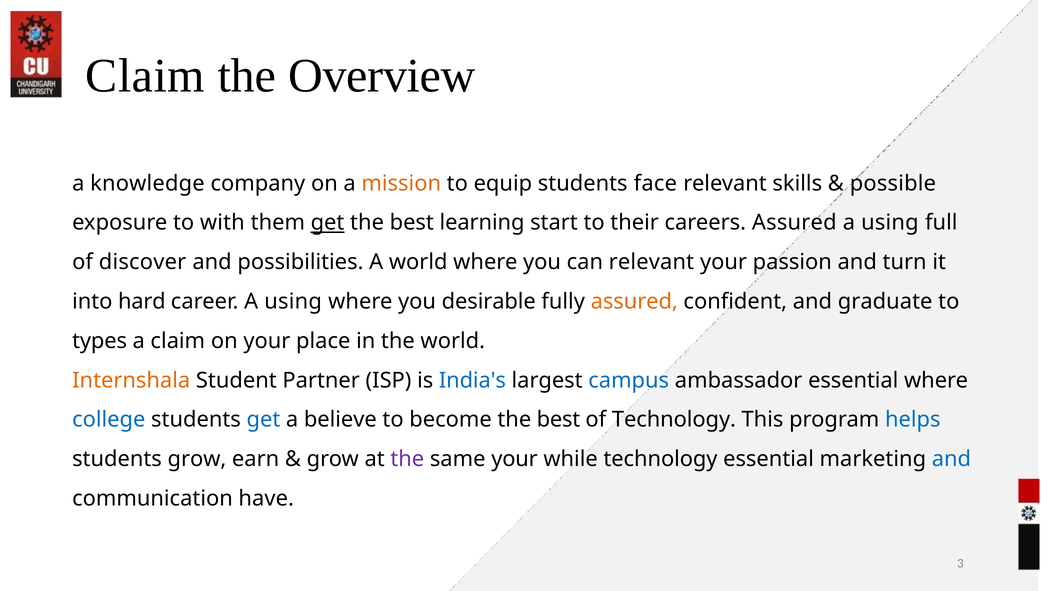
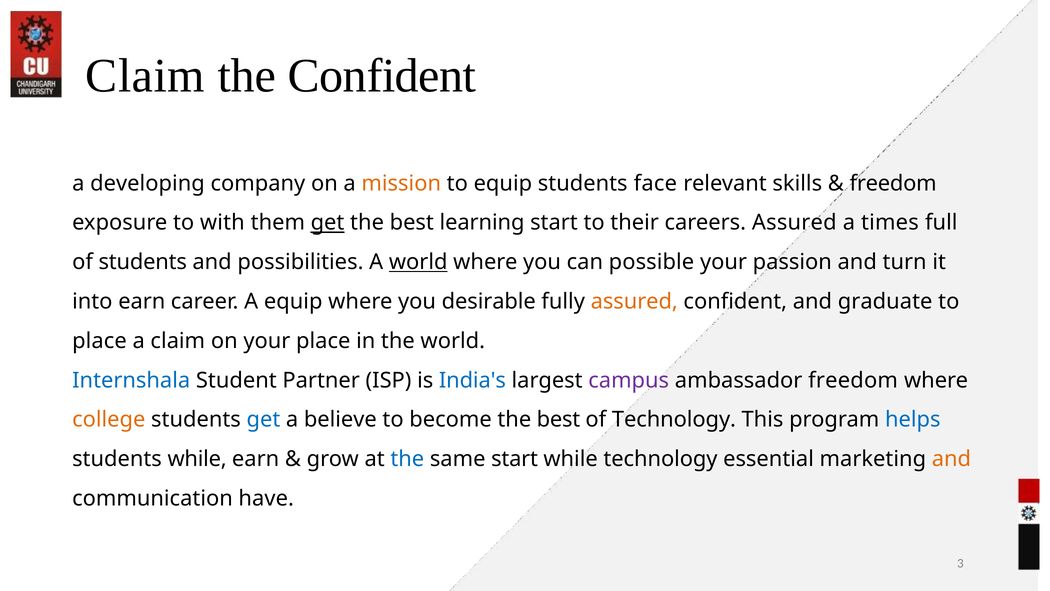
the Overview: Overview -> Confident
knowledge: knowledge -> developing
possible at (893, 183): possible -> freedom
using at (890, 223): using -> times
of discover: discover -> students
world at (418, 262) underline: none -> present
can relevant: relevant -> possible
into hard: hard -> earn
career A using: using -> equip
types at (100, 341): types -> place
Internshala colour: orange -> blue
campus colour: blue -> purple
ambassador essential: essential -> freedom
college colour: blue -> orange
students grow: grow -> while
the at (407, 459) colour: purple -> blue
same your: your -> start
and at (951, 459) colour: blue -> orange
